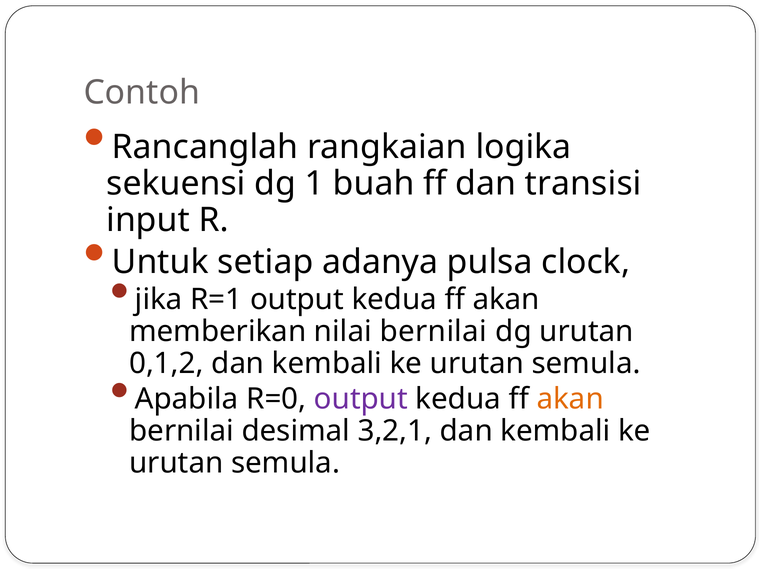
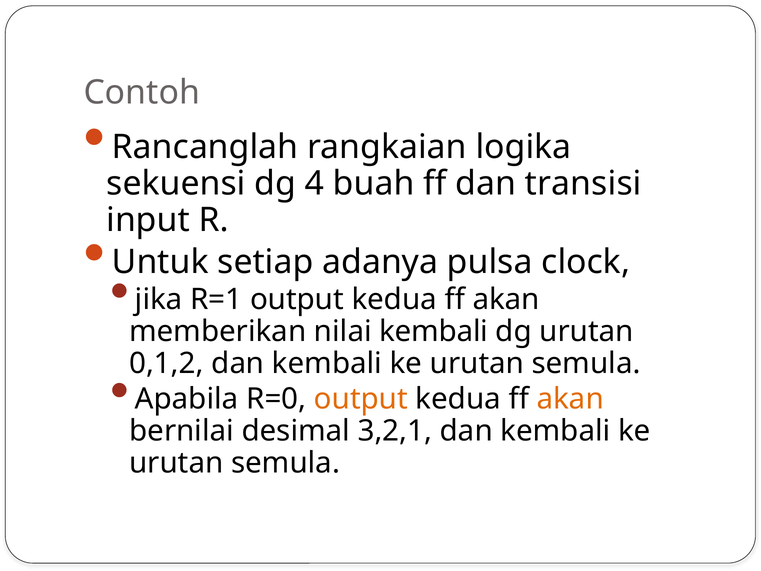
1: 1 -> 4
nilai bernilai: bernilai -> kembali
output at (361, 399) colour: purple -> orange
